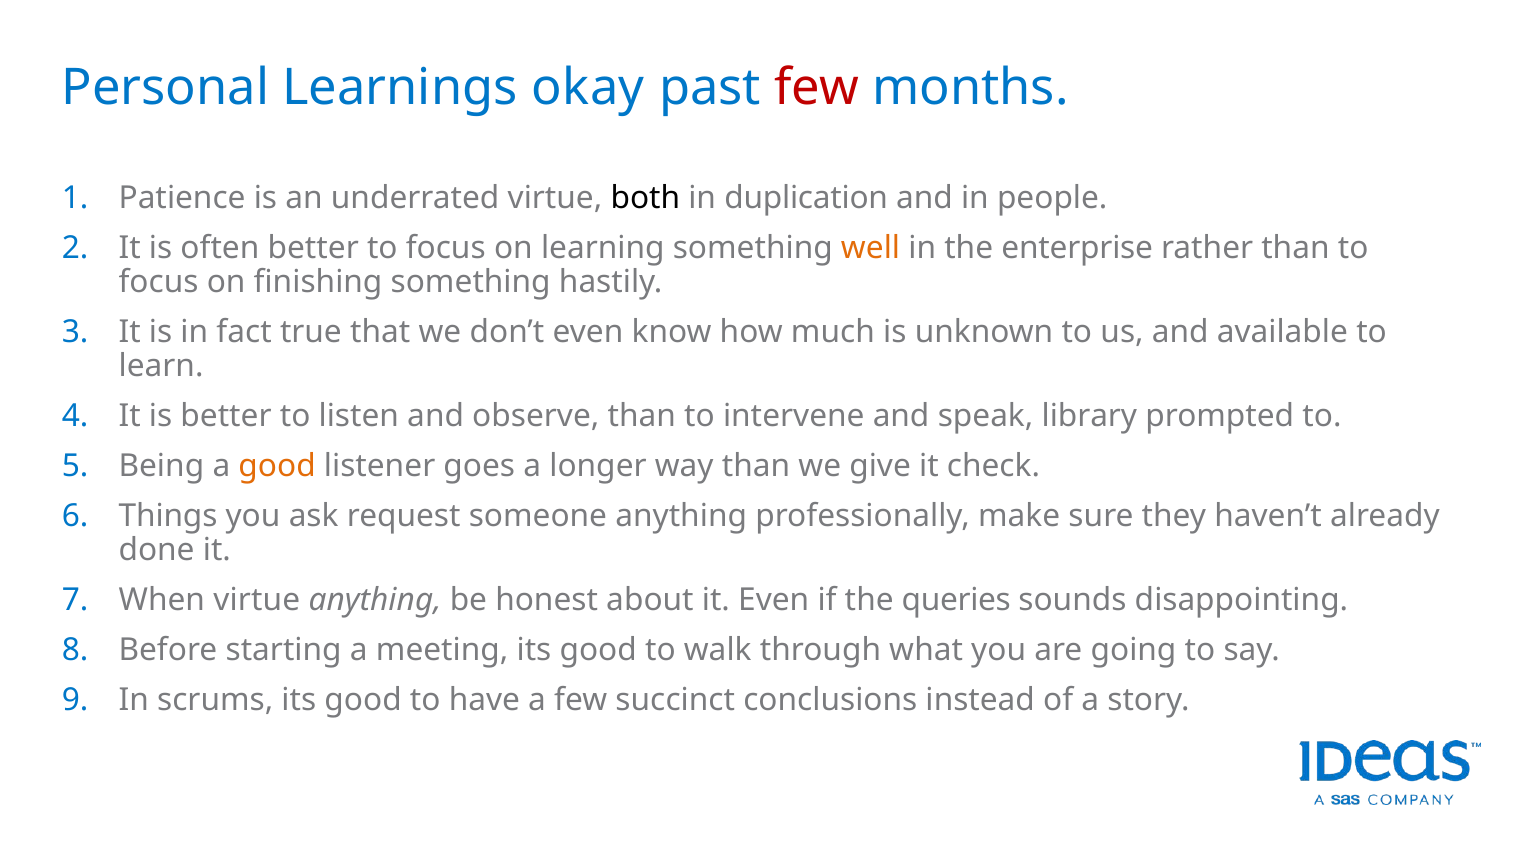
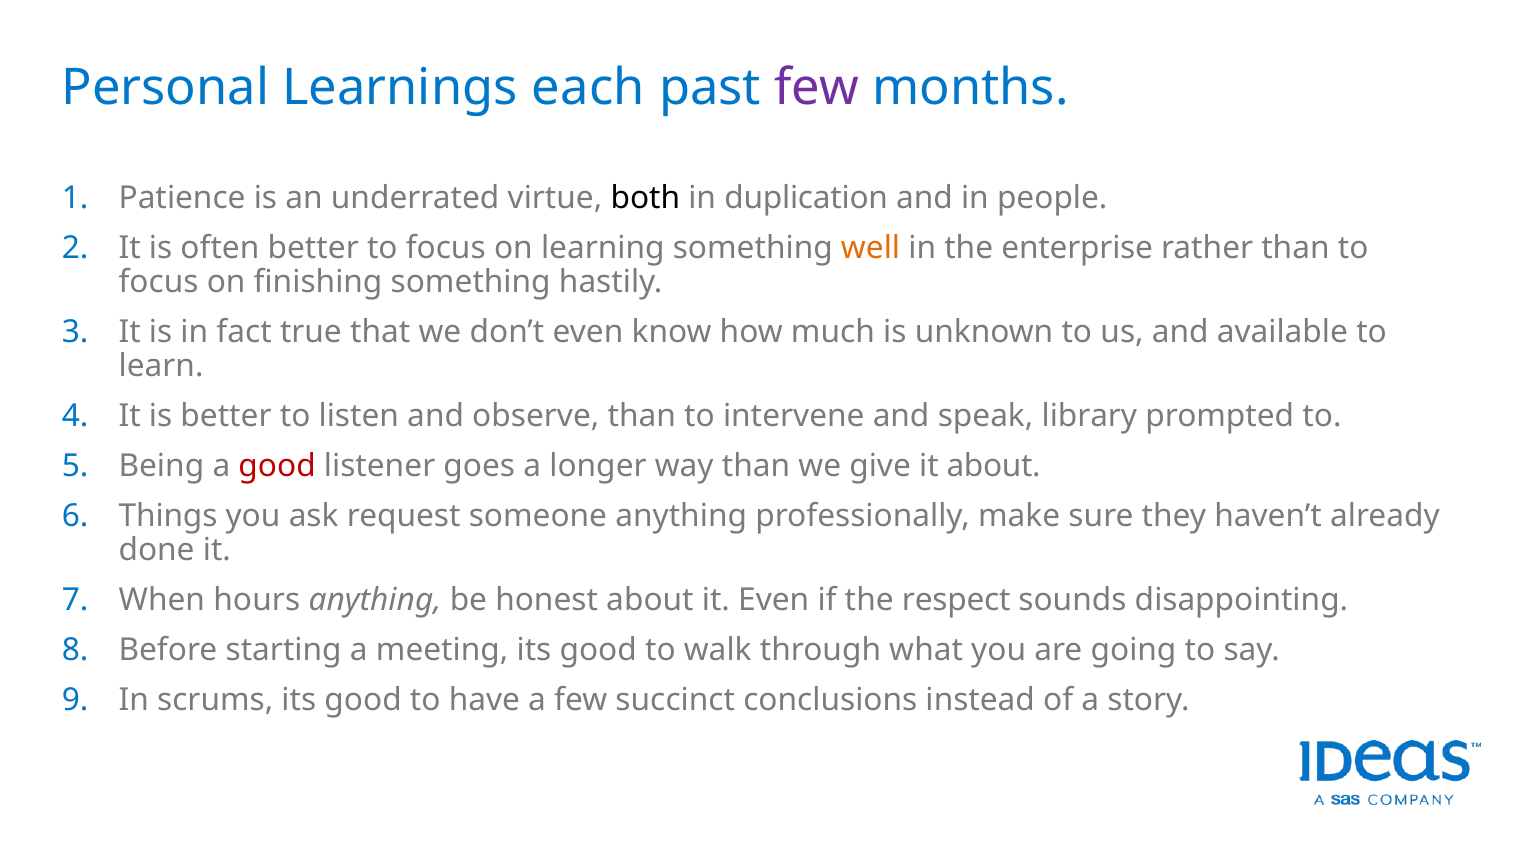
okay: okay -> each
few at (817, 87) colour: red -> purple
good at (277, 466) colour: orange -> red
it check: check -> about
When virtue: virtue -> hours
queries: queries -> respect
